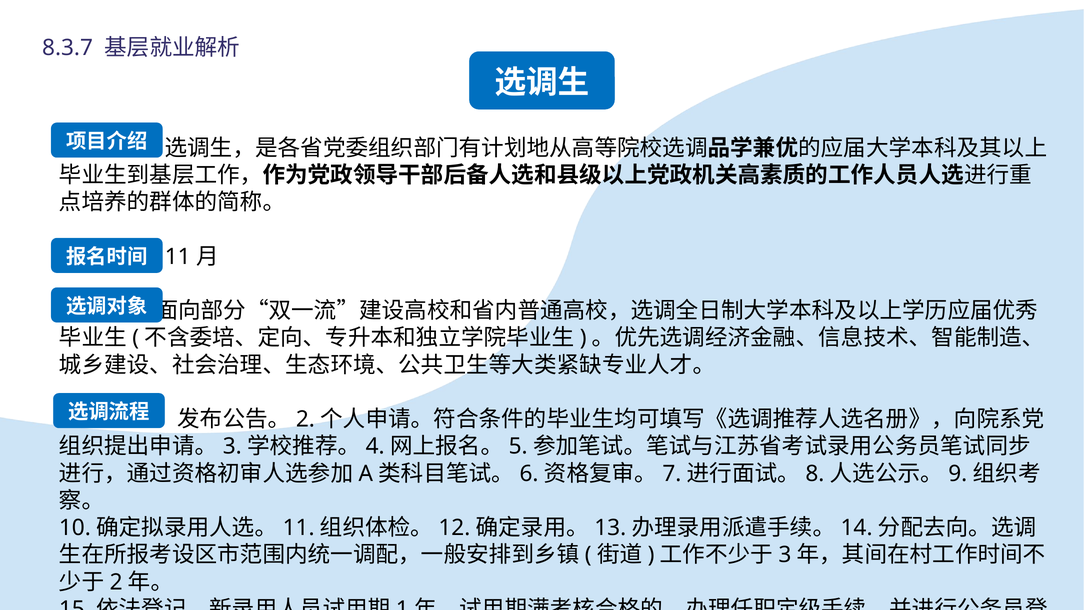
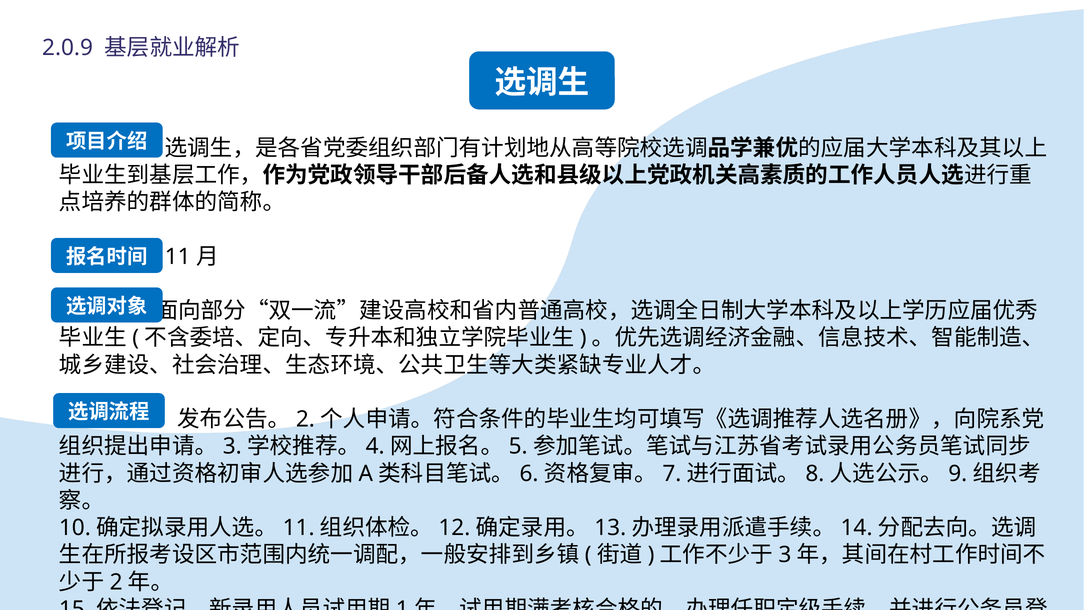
8.3.7: 8.3.7 -> 2.0.9
